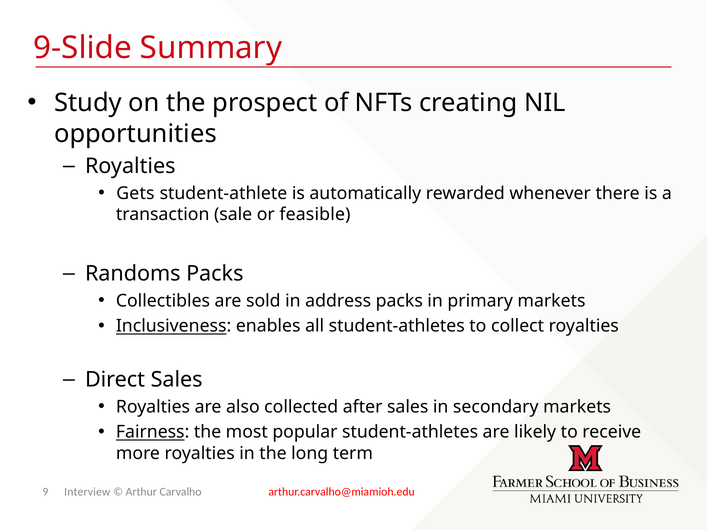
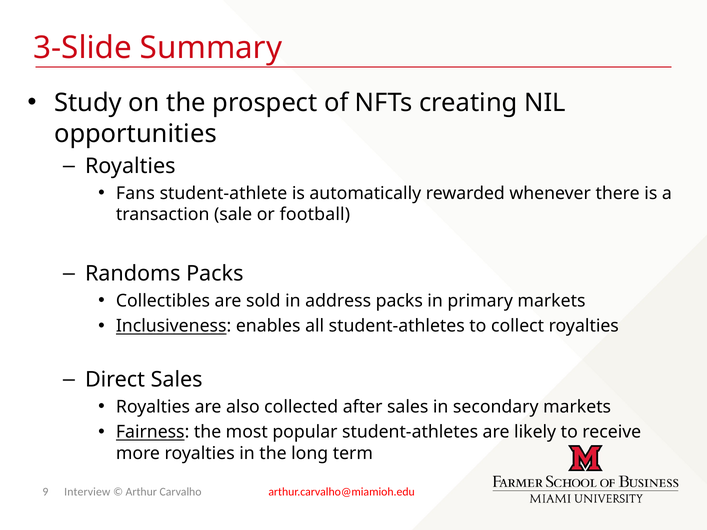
9-Slide: 9-Slide -> 3-Slide
Gets: Gets -> Fans
feasible: feasible -> football
